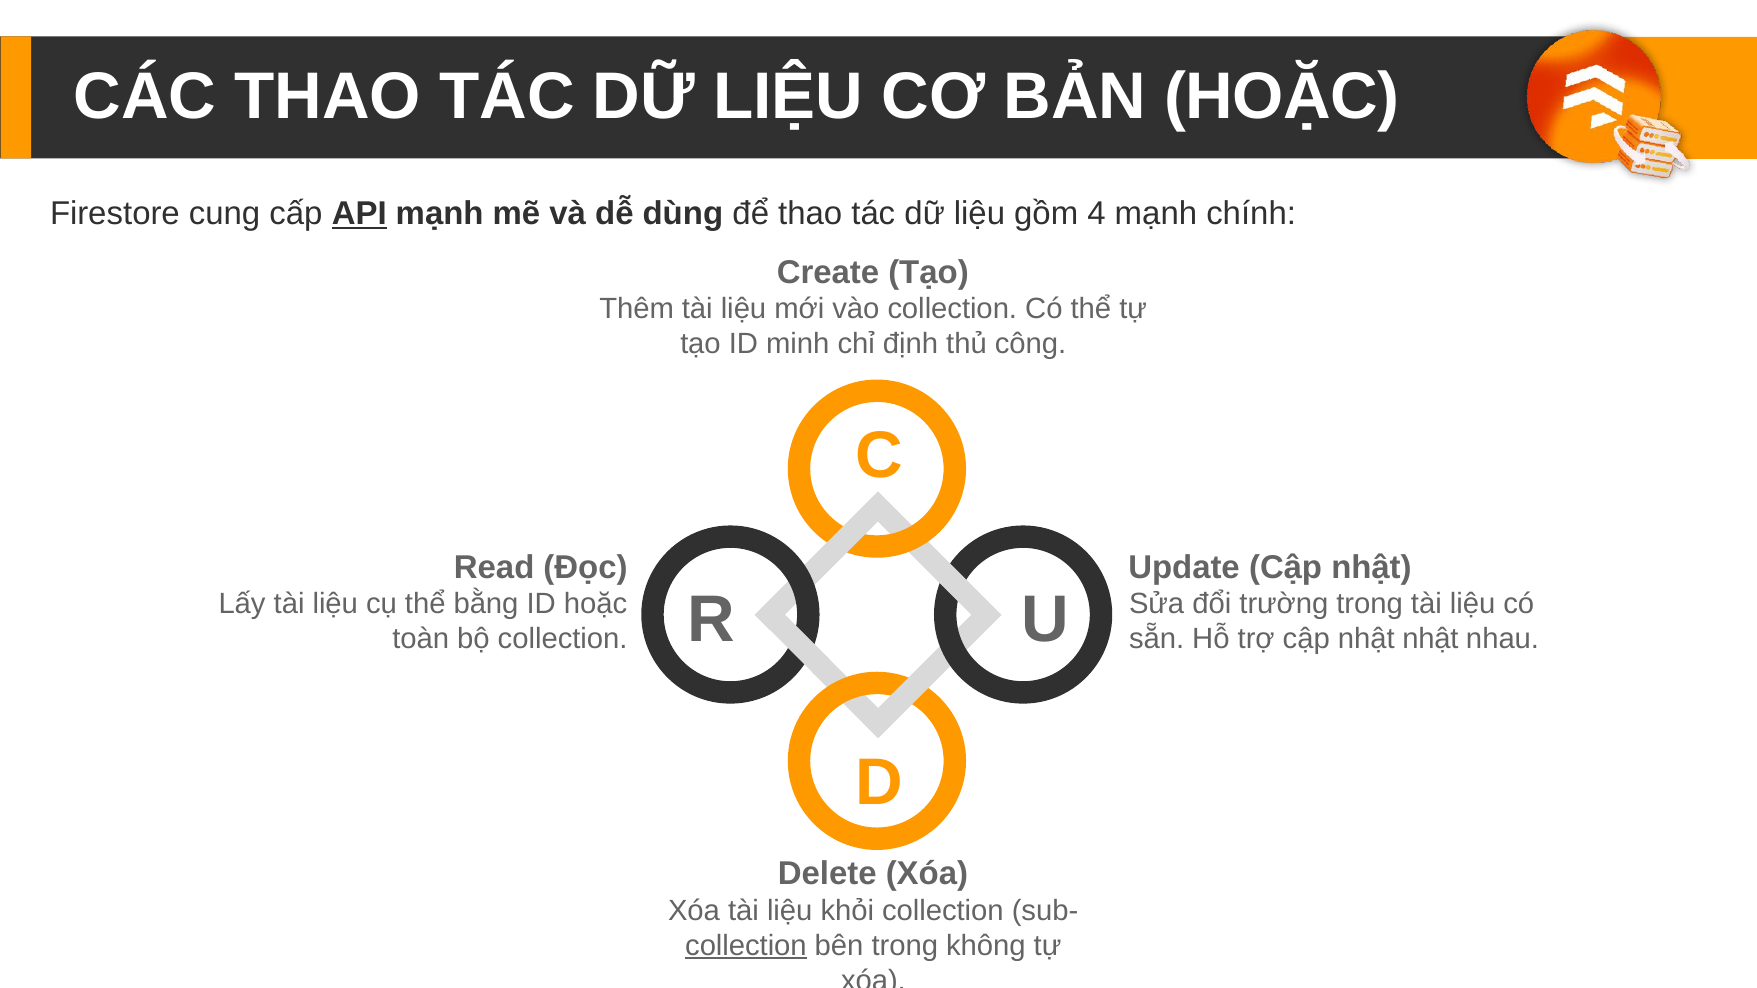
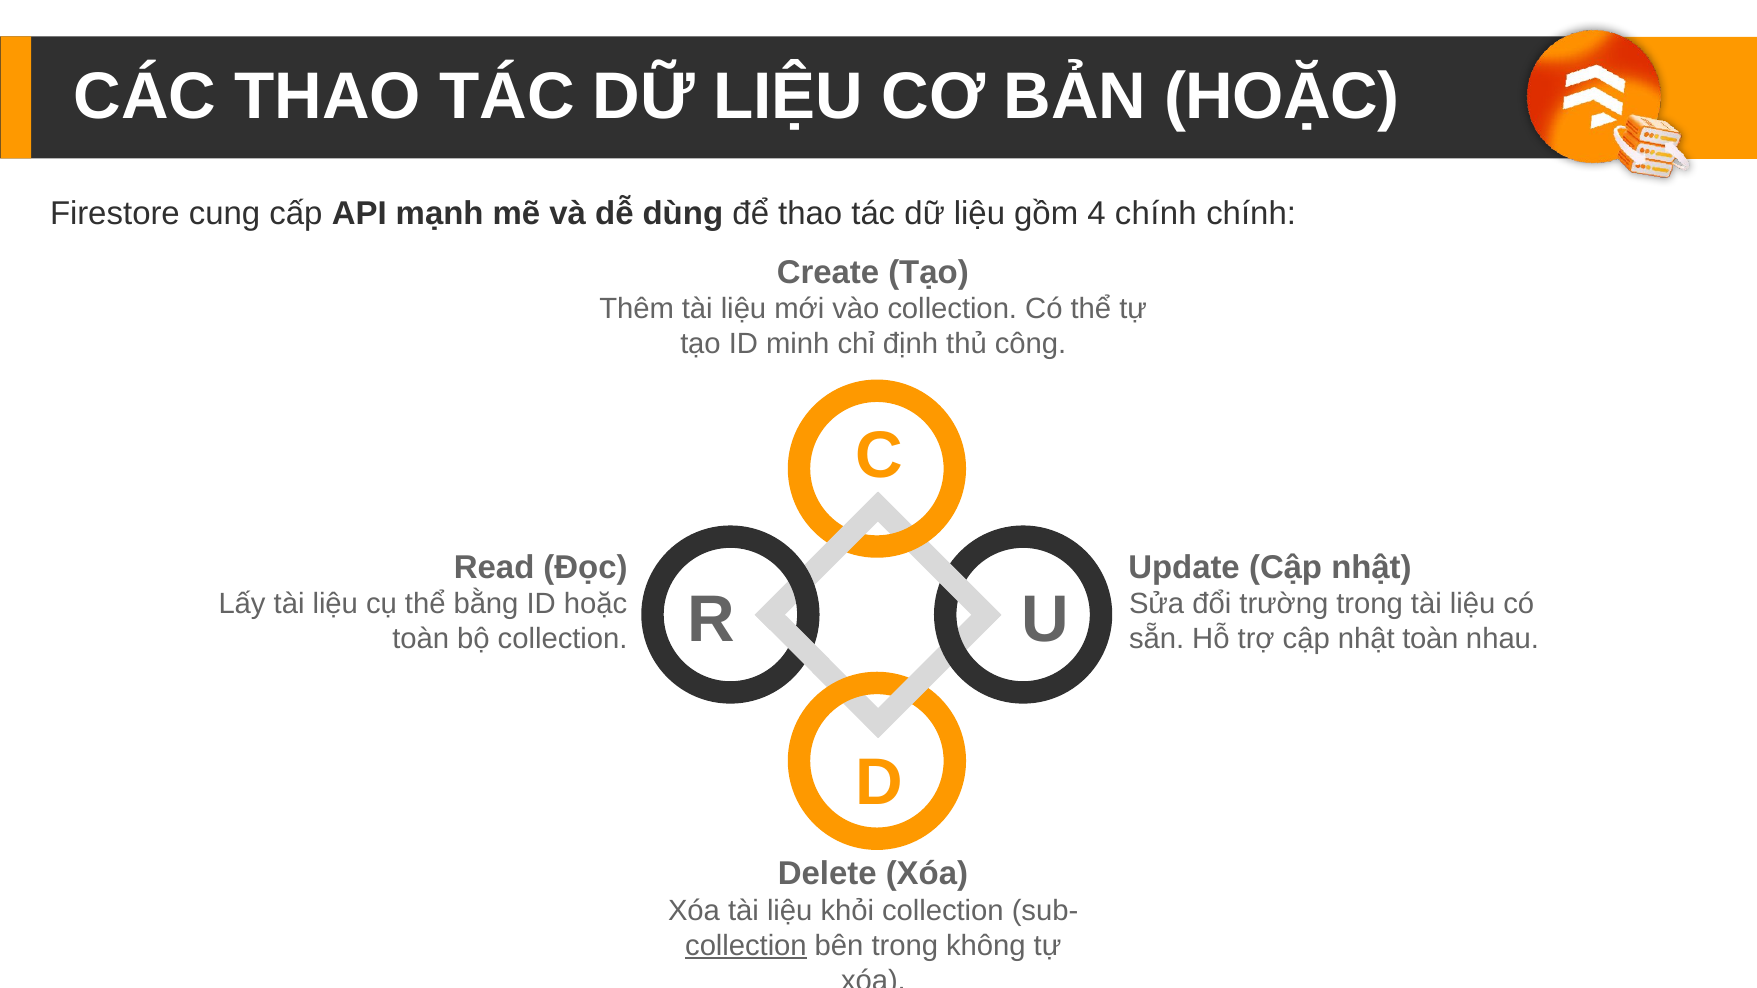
API underline: present -> none
4 mạnh: mạnh -> chính
nhật nhật: nhật -> toàn
